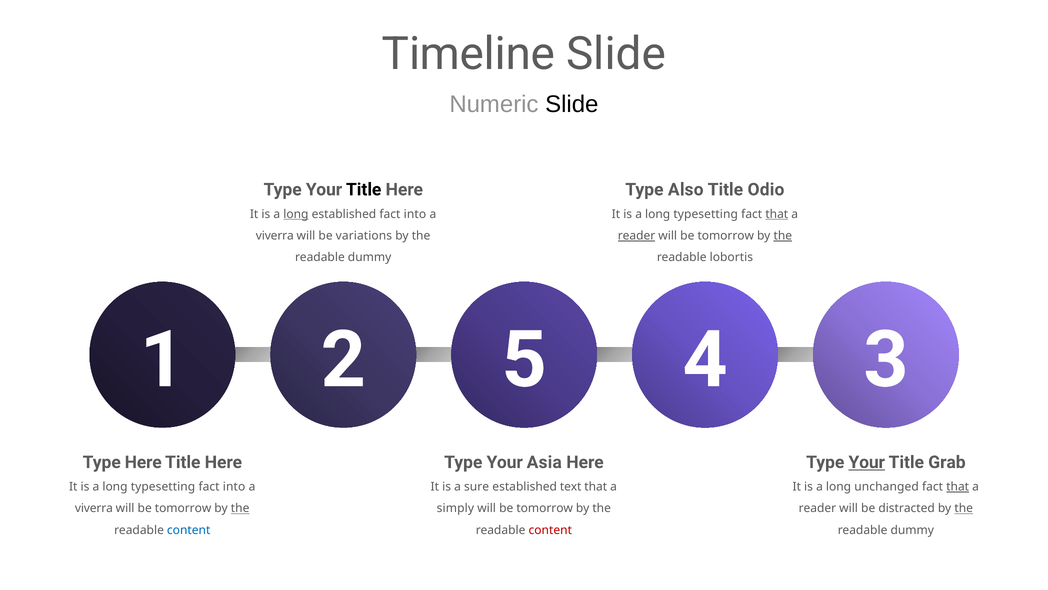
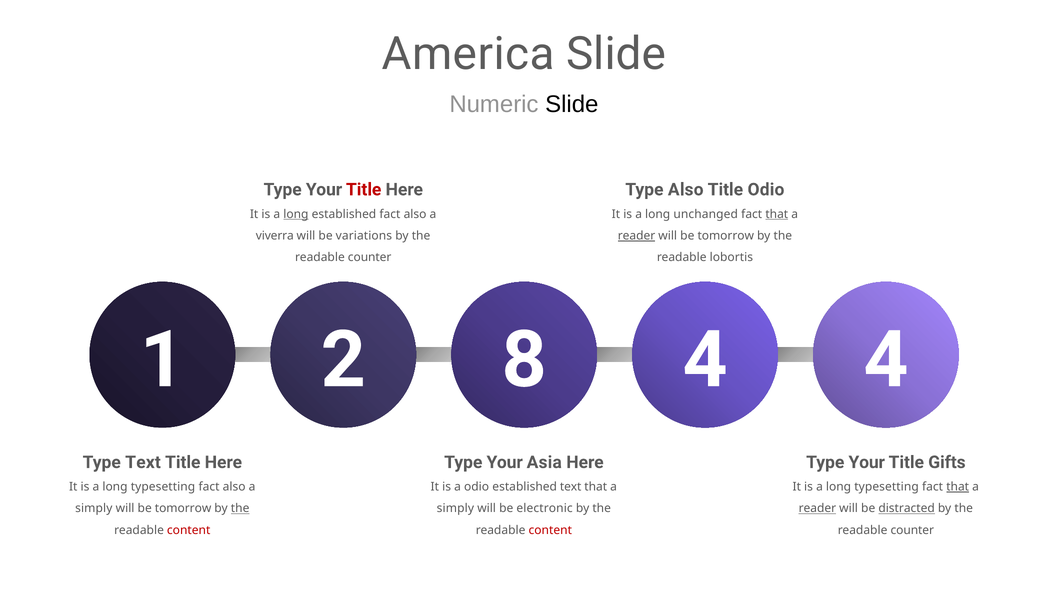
Timeline: Timeline -> America
Title at (364, 189) colour: black -> red
established fact into: into -> also
typesetting at (706, 214): typesetting -> unchanged
the at (783, 236) underline: present -> none
dummy at (370, 257): dummy -> counter
5: 5 -> 8
4 3: 3 -> 4
Type Here: Here -> Text
Your at (867, 462) underline: present -> none
Grab: Grab -> Gifts
into at (234, 486): into -> also
a sure: sure -> odio
unchanged at (887, 486): unchanged -> typesetting
viverra at (94, 508): viverra -> simply
tomorrow at (545, 508): tomorrow -> electronic
reader at (817, 508) underline: none -> present
distracted underline: none -> present
the at (964, 508) underline: present -> none
content at (189, 530) colour: blue -> red
dummy at (912, 530): dummy -> counter
